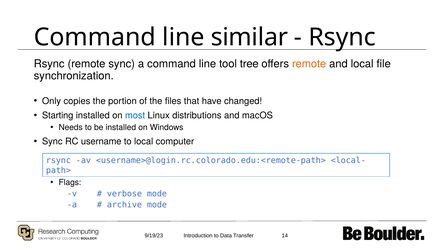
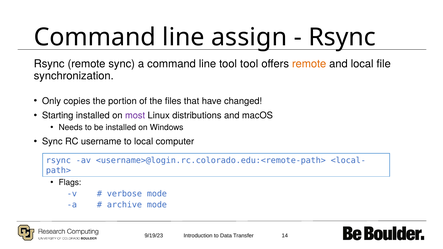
similar: similar -> assign
tool tree: tree -> tool
most colour: blue -> purple
